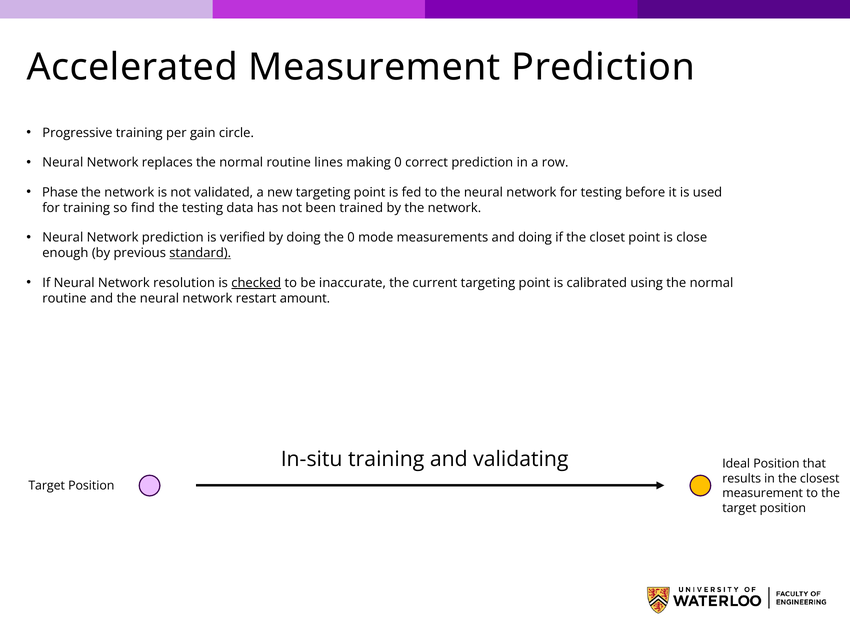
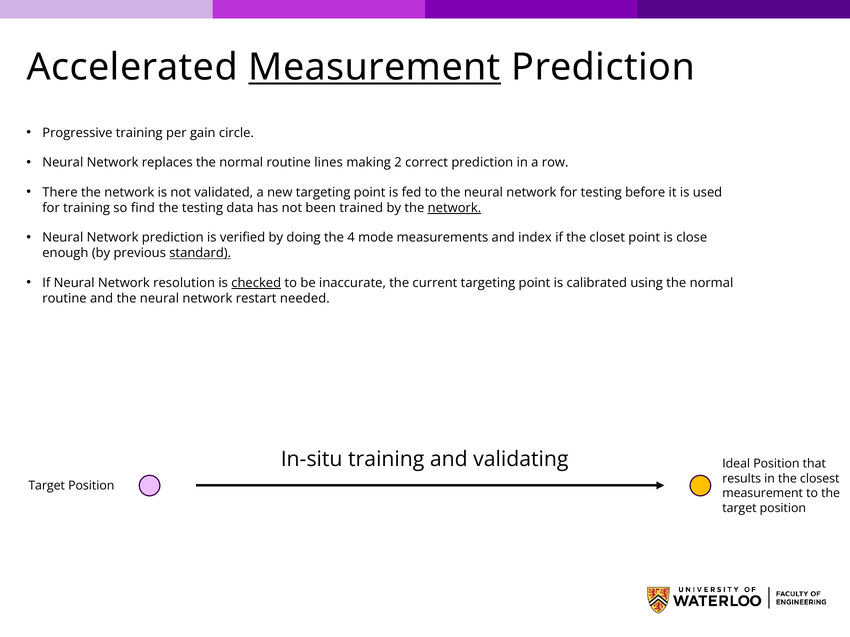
Measurement at (374, 67) underline: none -> present
making 0: 0 -> 2
Phase: Phase -> There
network at (454, 208) underline: none -> present
the 0: 0 -> 4
and doing: doing -> index
amount: amount -> needed
